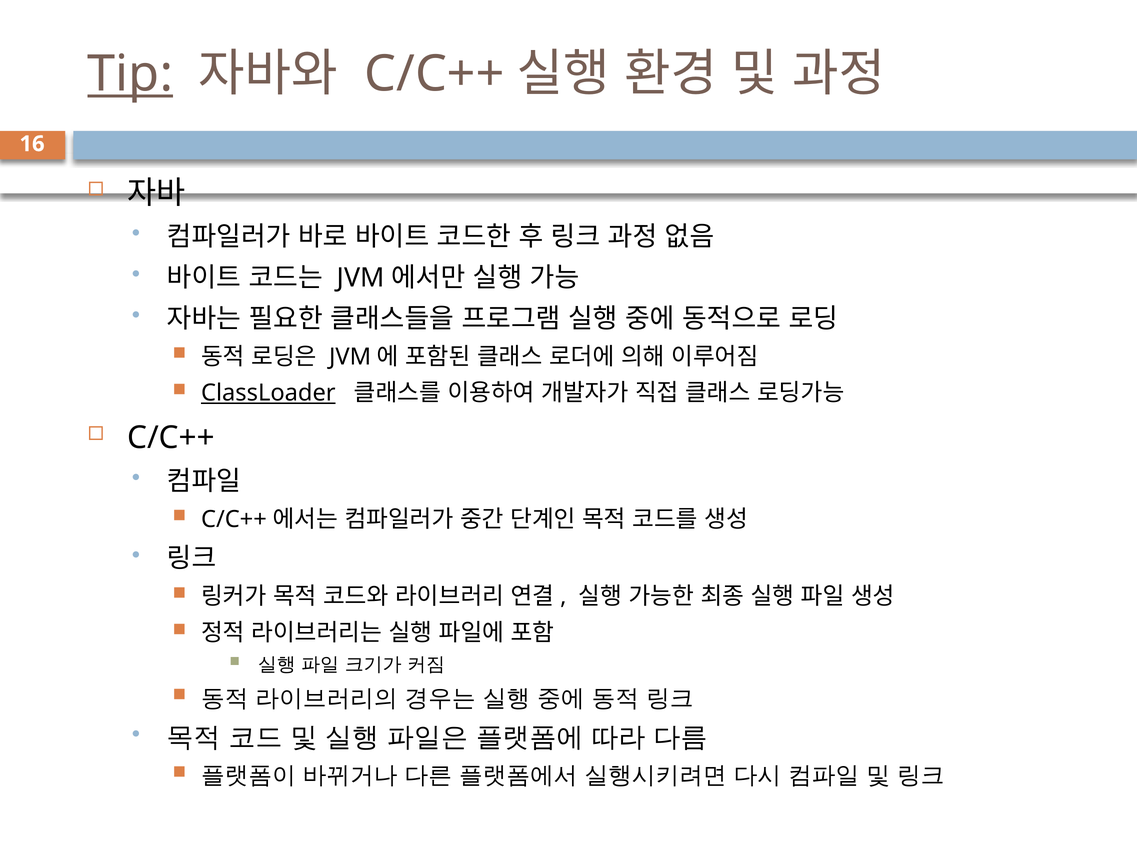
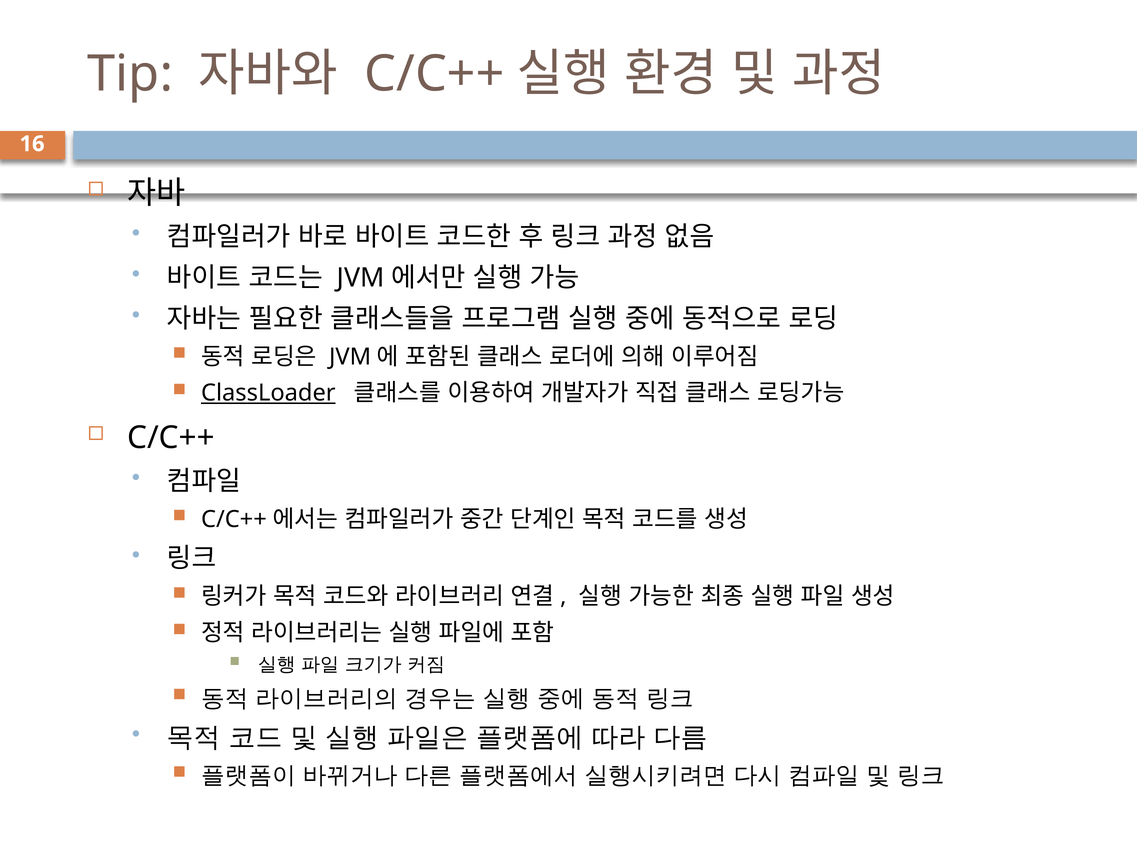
Tip underline: present -> none
